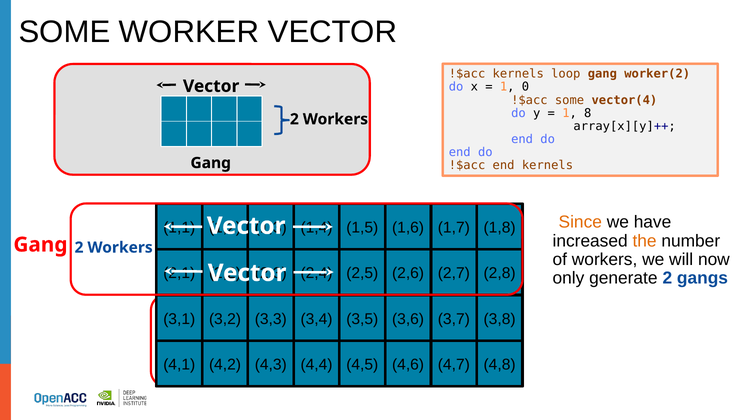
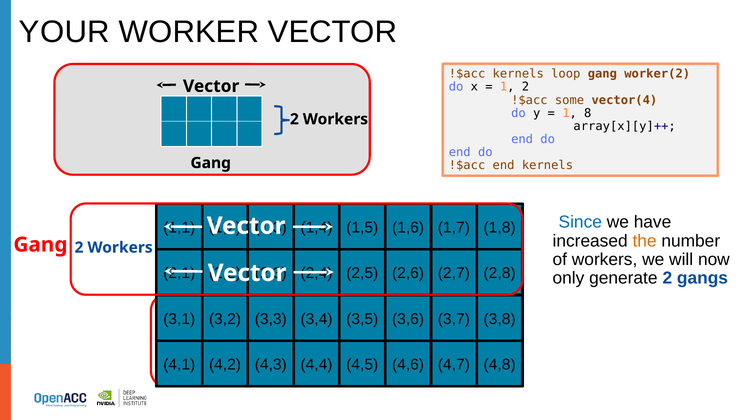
SOME at (65, 32): SOME -> YOUR
1 0: 0 -> 2
Since colour: orange -> blue
